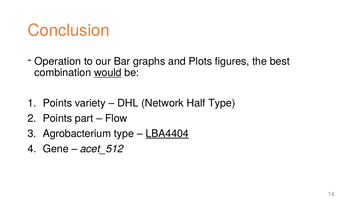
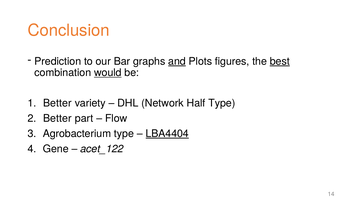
Operation: Operation -> Prediction
and underline: none -> present
best underline: none -> present
Points at (57, 103): Points -> Better
Points at (57, 118): Points -> Better
acet_512: acet_512 -> acet_122
